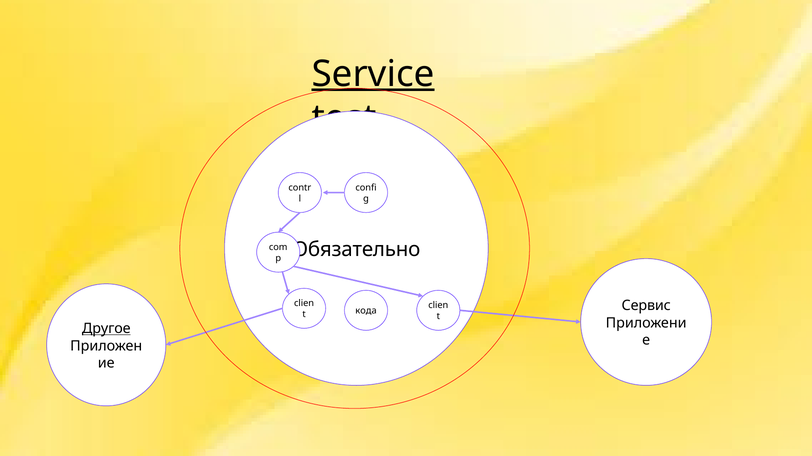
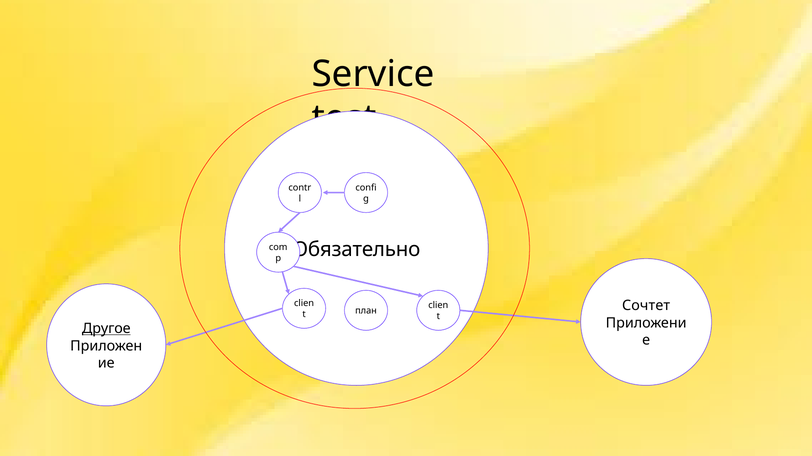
Service underline: present -> none
Сервис: Сервис -> Сочтет
кода: кода -> план
